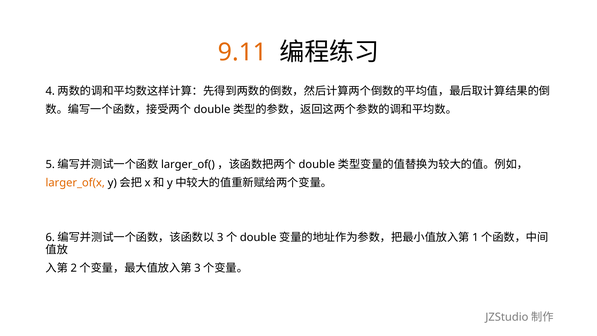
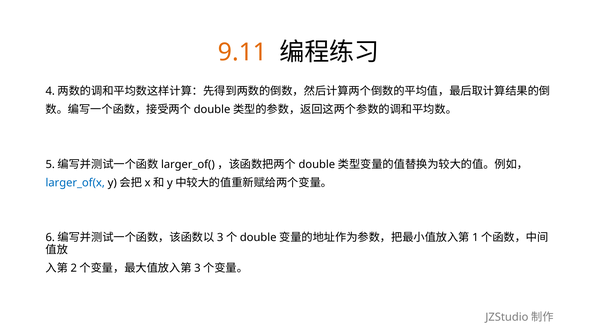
larger_of(x colour: orange -> blue
